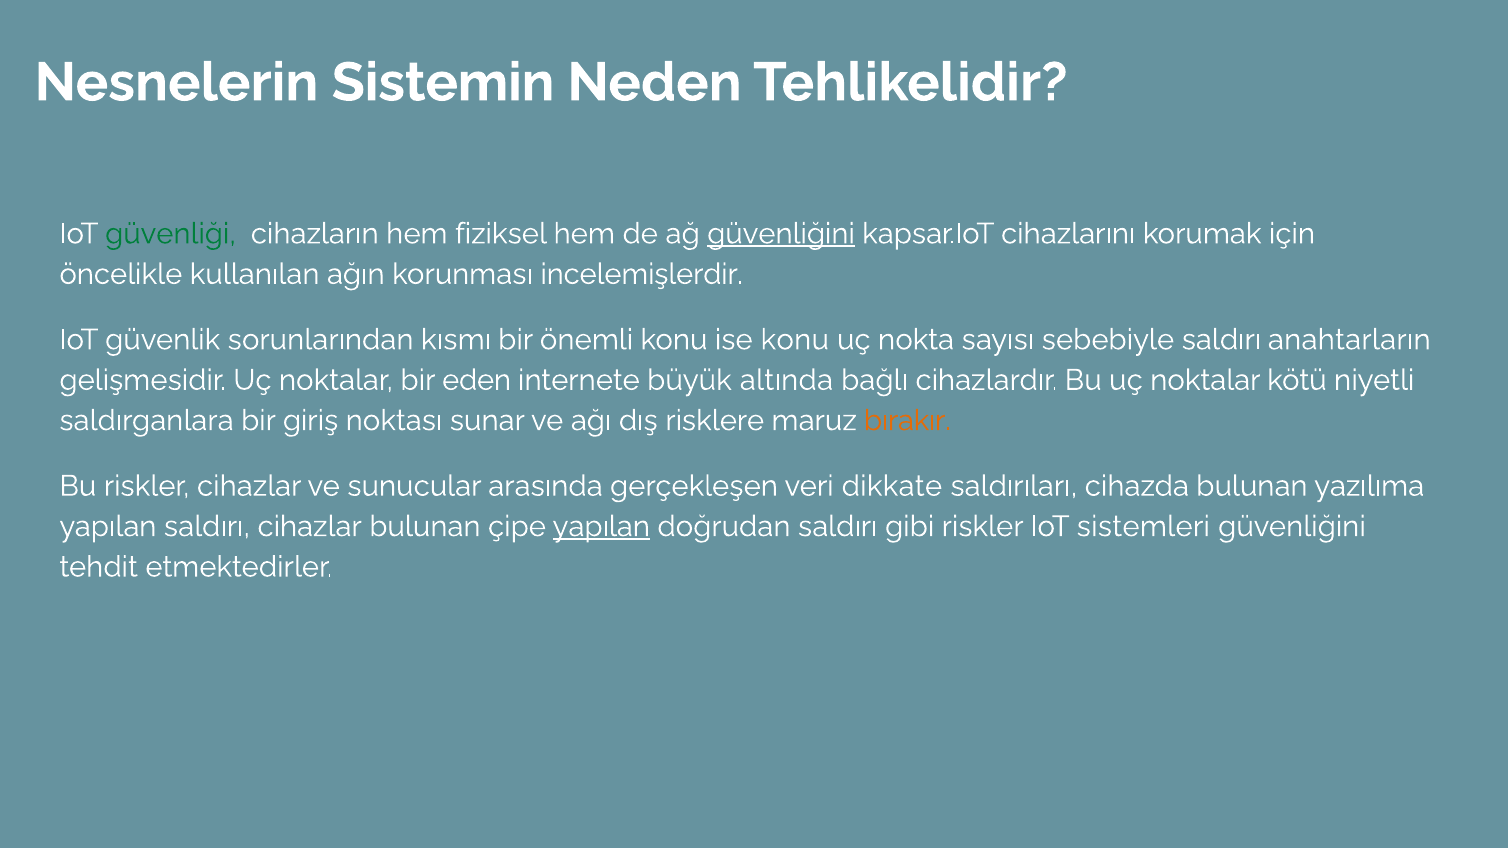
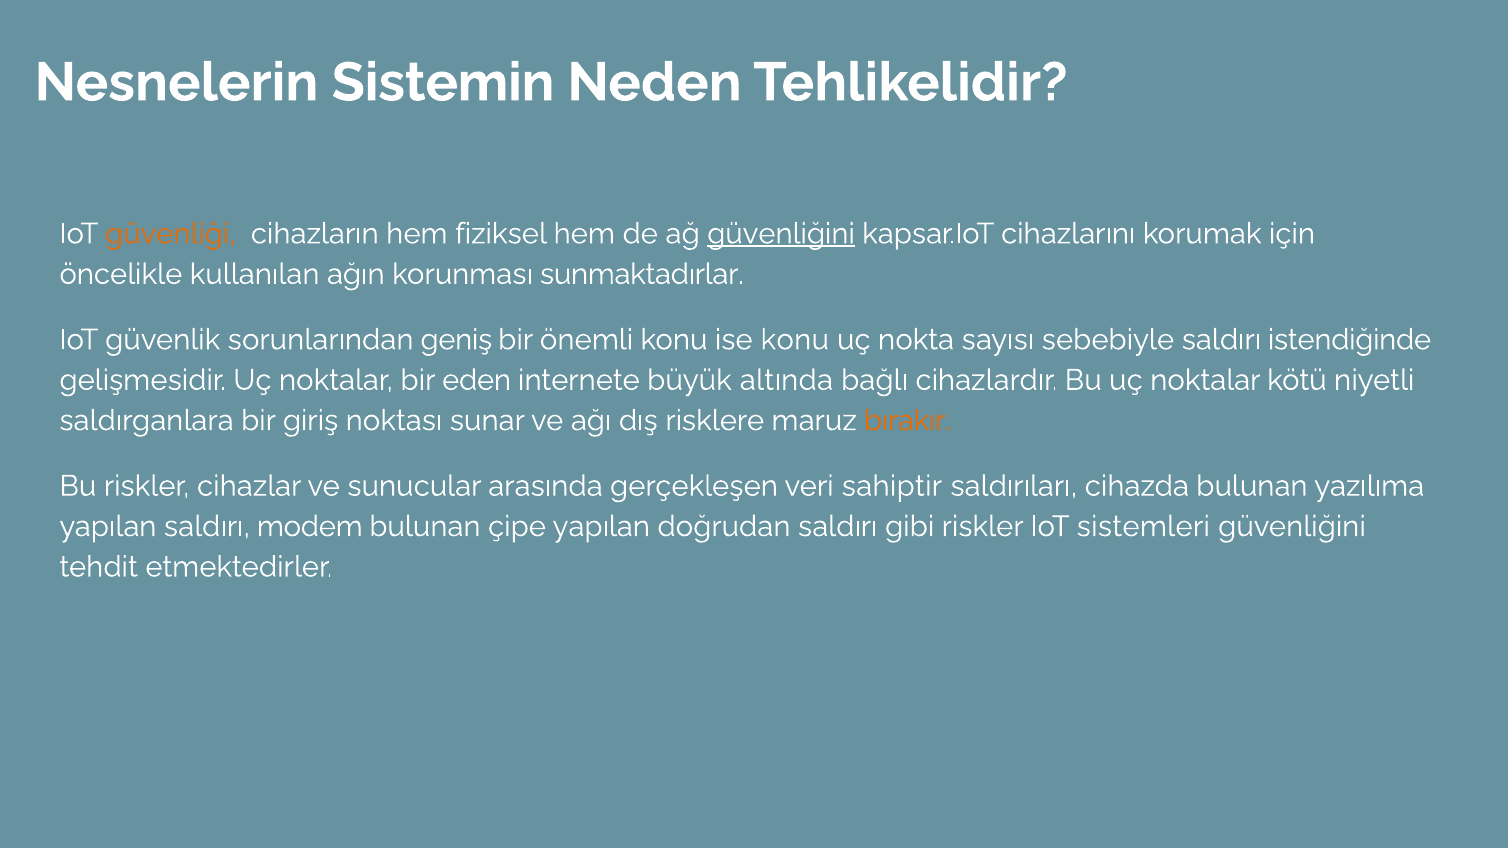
güvenliği colour: green -> orange
incelemişlerdir: incelemişlerdir -> sunmaktadırlar
kısmı: kısmı -> geniş
anahtarların: anahtarların -> istendiğinde
dikkate: dikkate -> sahiptir
saldırı cihazlar: cihazlar -> modem
yapılan at (601, 527) underline: present -> none
